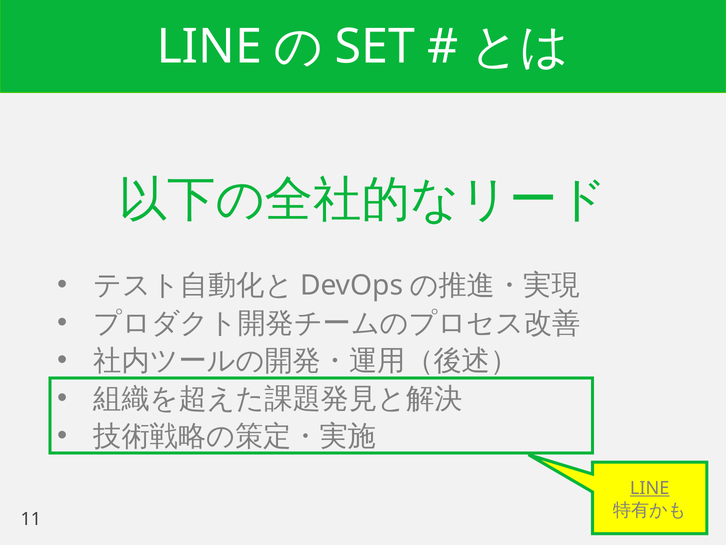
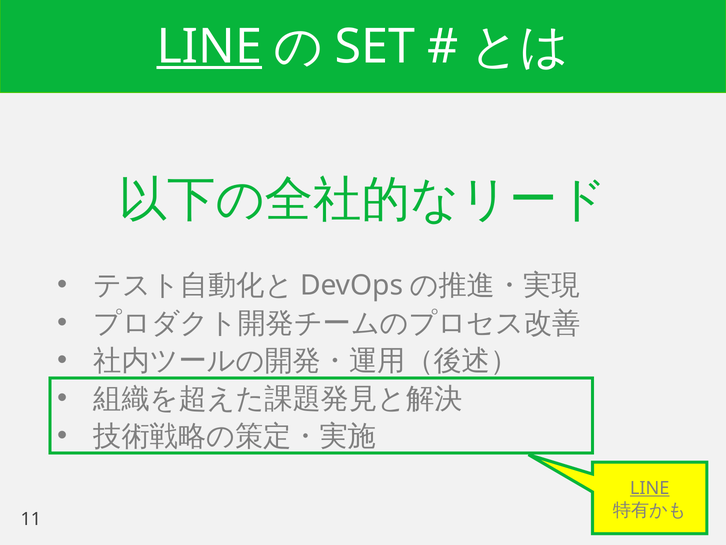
LINE at (209, 47) underline: none -> present
